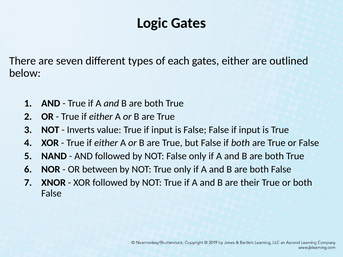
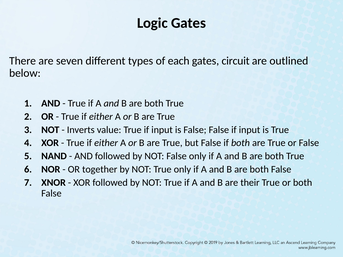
gates either: either -> circuit
between: between -> together
